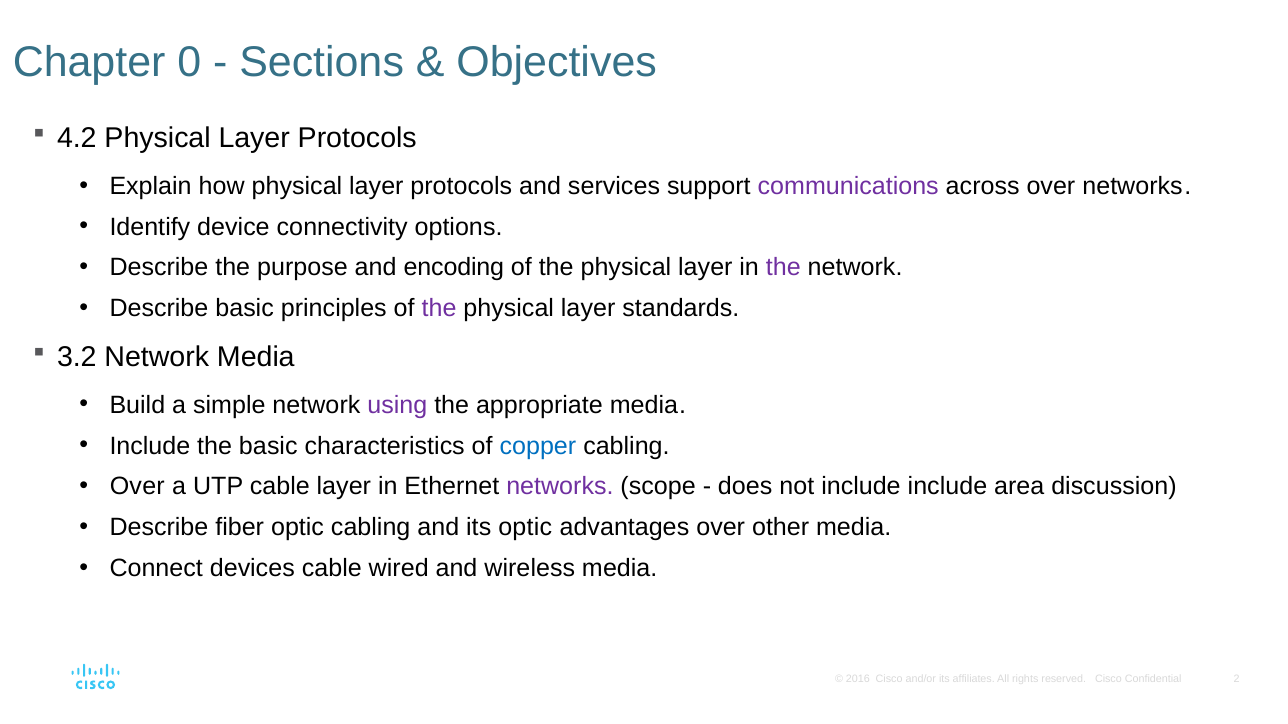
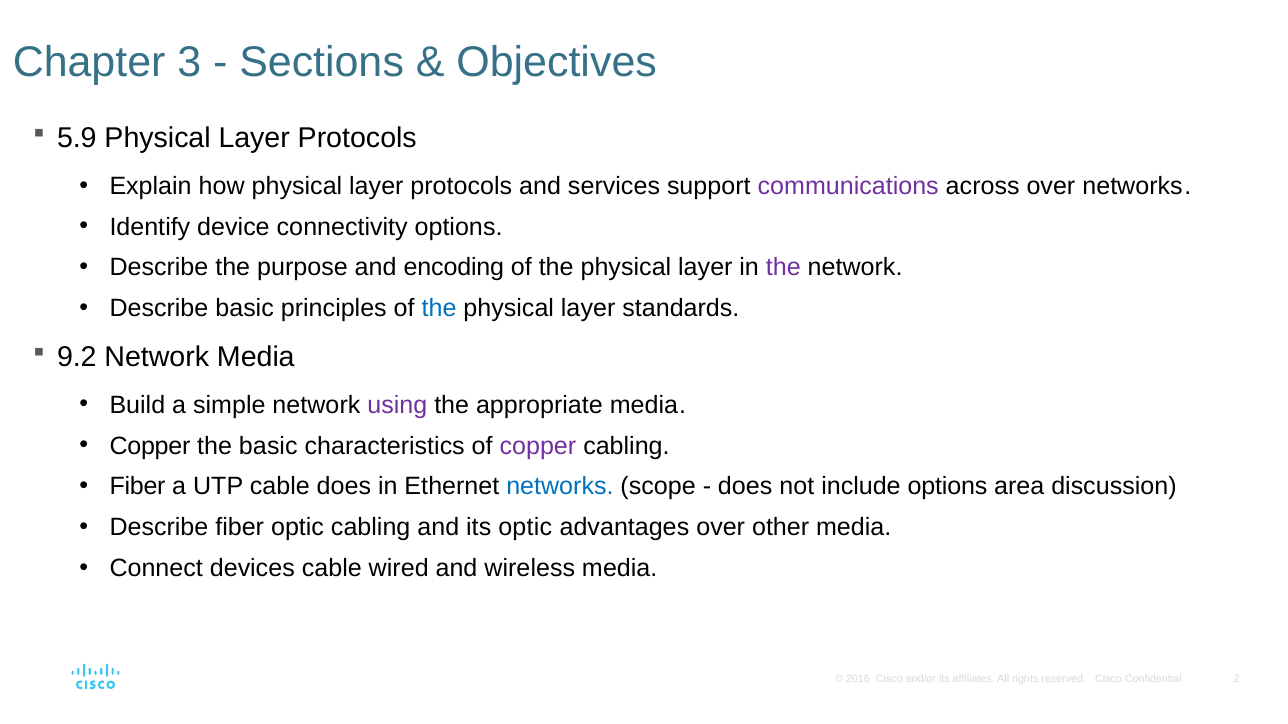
0: 0 -> 3
4.2: 4.2 -> 5.9
the at (439, 309) colour: purple -> blue
3.2: 3.2 -> 9.2
Include at (150, 446): Include -> Copper
copper at (538, 446) colour: blue -> purple
Over at (137, 487): Over -> Fiber
cable layer: layer -> does
networks at (560, 487) colour: purple -> blue
include include: include -> options
